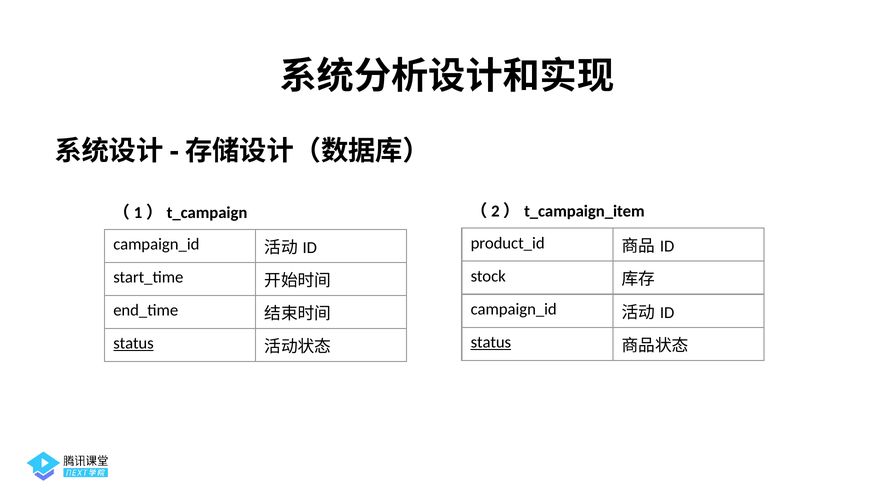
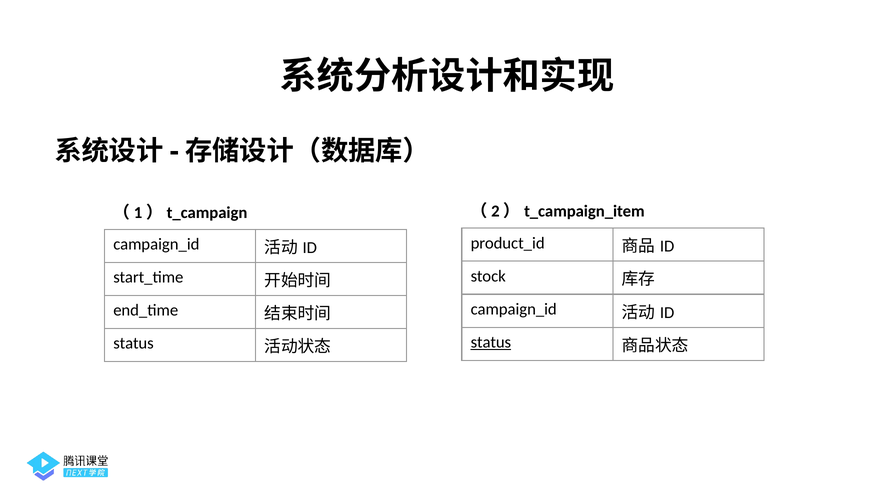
status at (133, 343) underline: present -> none
